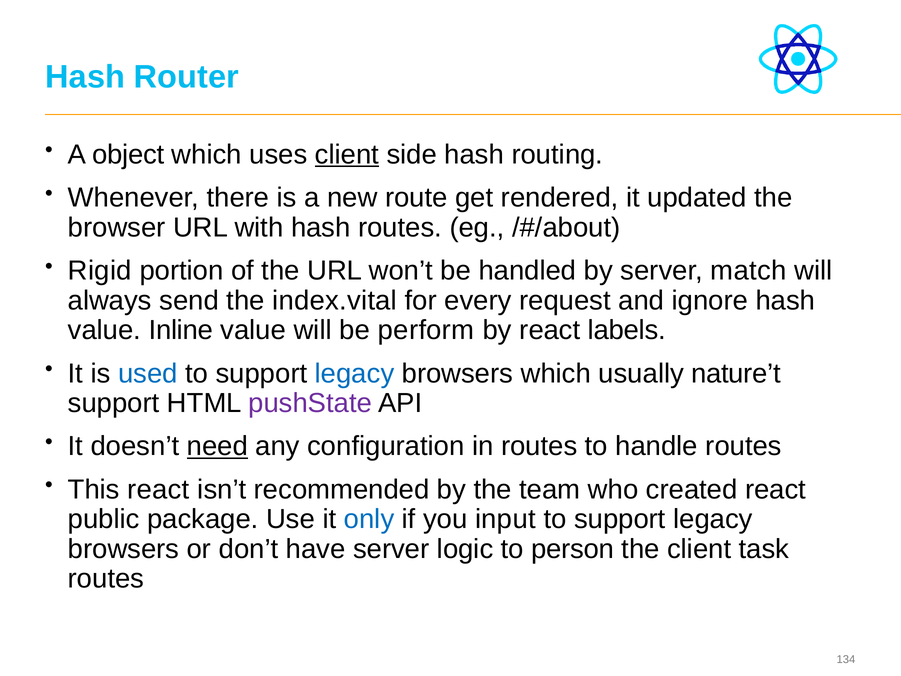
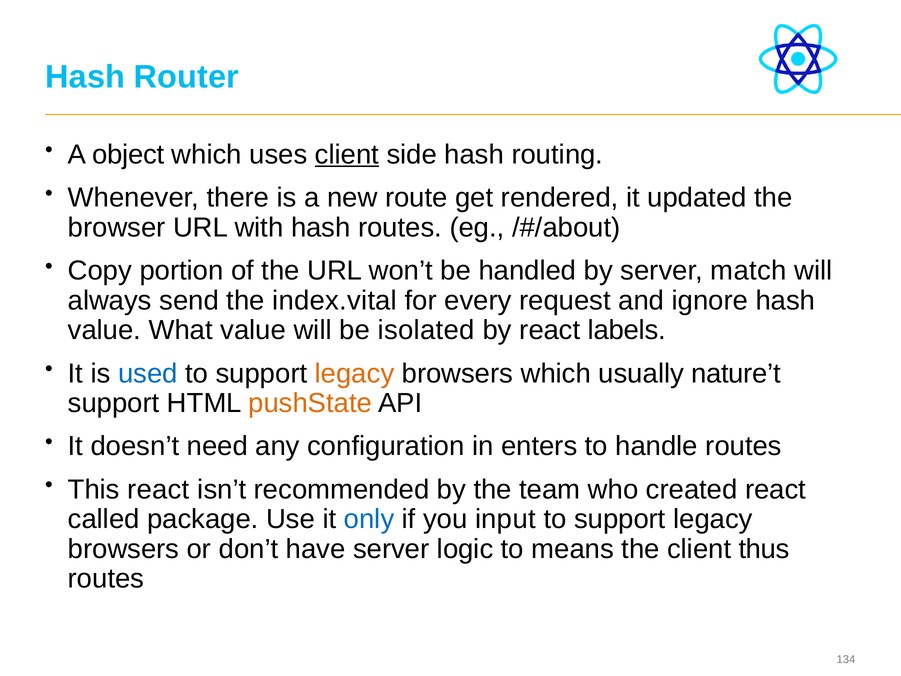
Rigid: Rigid -> Copy
Inline: Inline -> What
perform: perform -> isolated
legacy at (355, 373) colour: blue -> orange
pushState colour: purple -> orange
need underline: present -> none
in routes: routes -> enters
public: public -> called
person: person -> means
task: task -> thus
